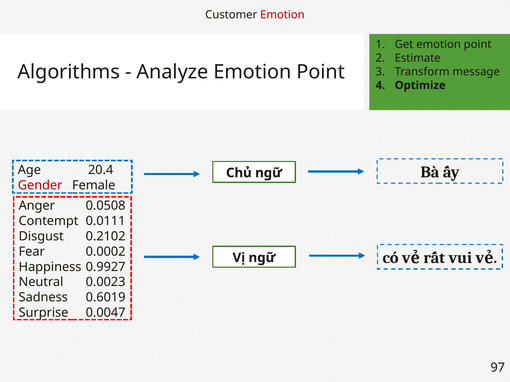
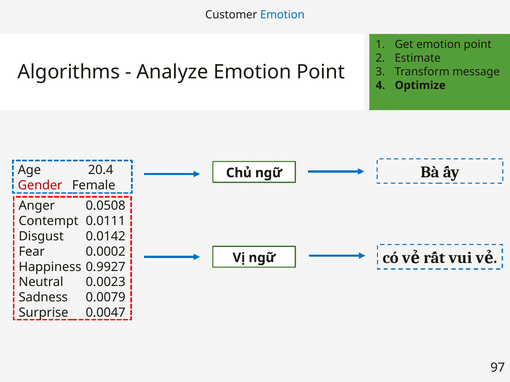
Emotion at (282, 15) colour: red -> blue
0.2102: 0.2102 -> 0.0142
0.6019: 0.6019 -> 0.0079
